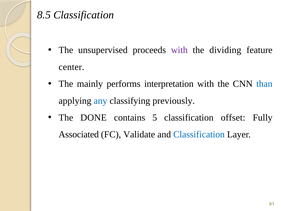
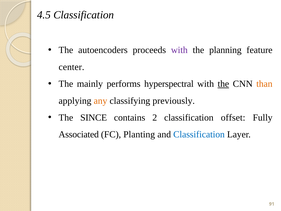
8.5: 8.5 -> 4.5
unsupervised: unsupervised -> autoencoders
dividing: dividing -> planning
interpretation: interpretation -> hyperspectral
the at (223, 84) underline: none -> present
than colour: blue -> orange
any colour: blue -> orange
DONE: DONE -> SINCE
5: 5 -> 2
Validate: Validate -> Planting
